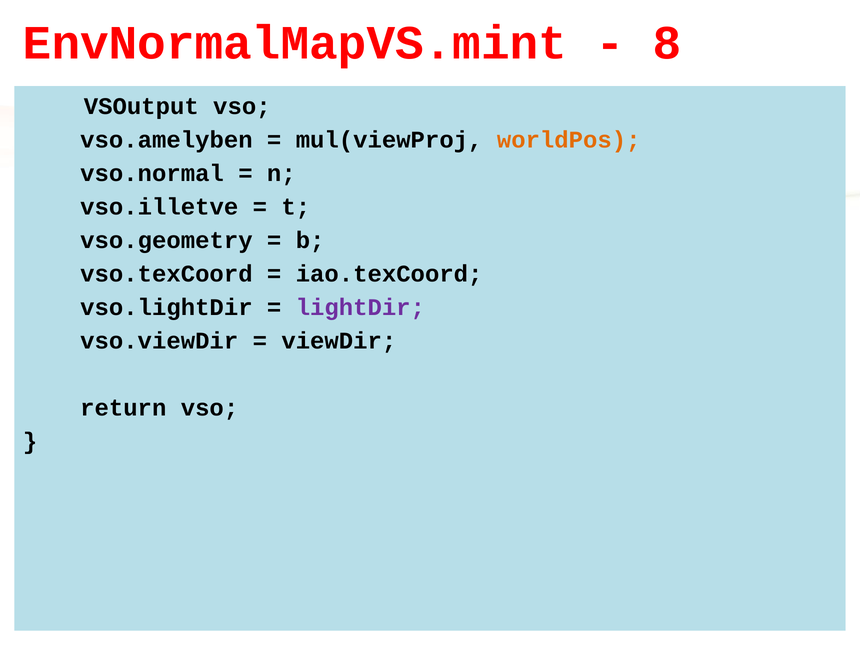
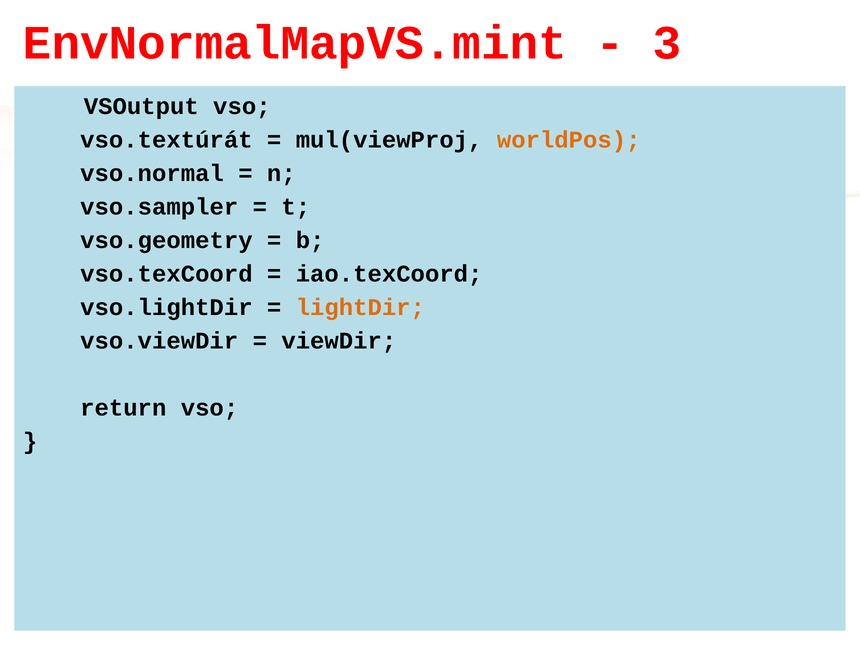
8: 8 -> 3
vso.amelyben: vso.amelyben -> vso.textúrát
vso.illetve: vso.illetve -> vso.sampler
lightDir colour: purple -> orange
